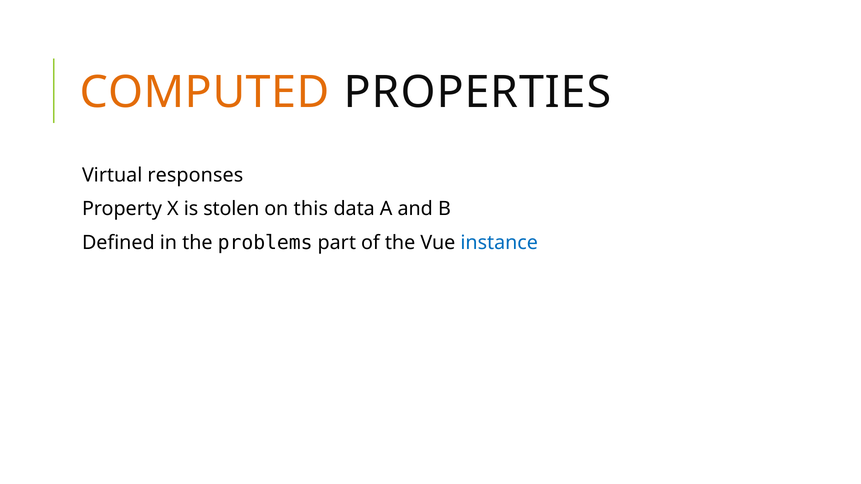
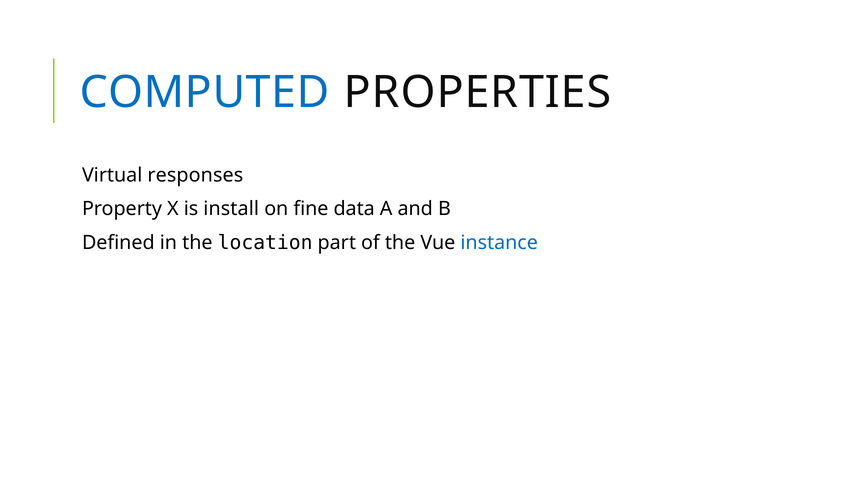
COMPUTED colour: orange -> blue
stolen: stolen -> install
this: this -> fine
problems: problems -> location
